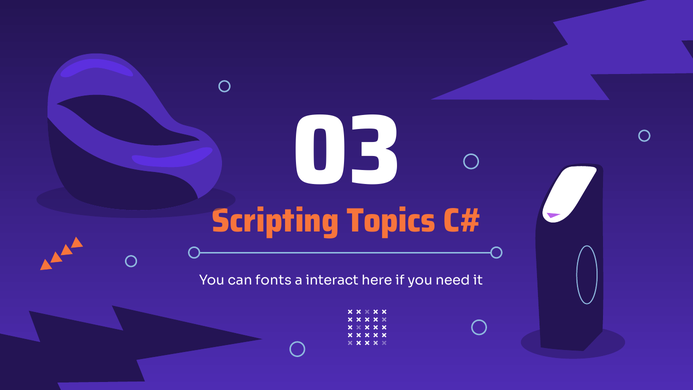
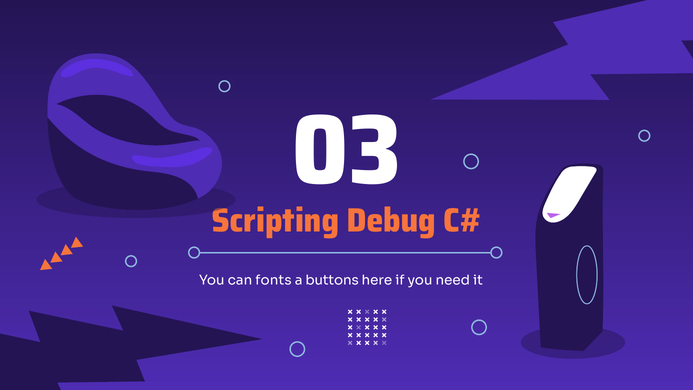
Topics: Topics -> Debug
interact: interact -> buttons
